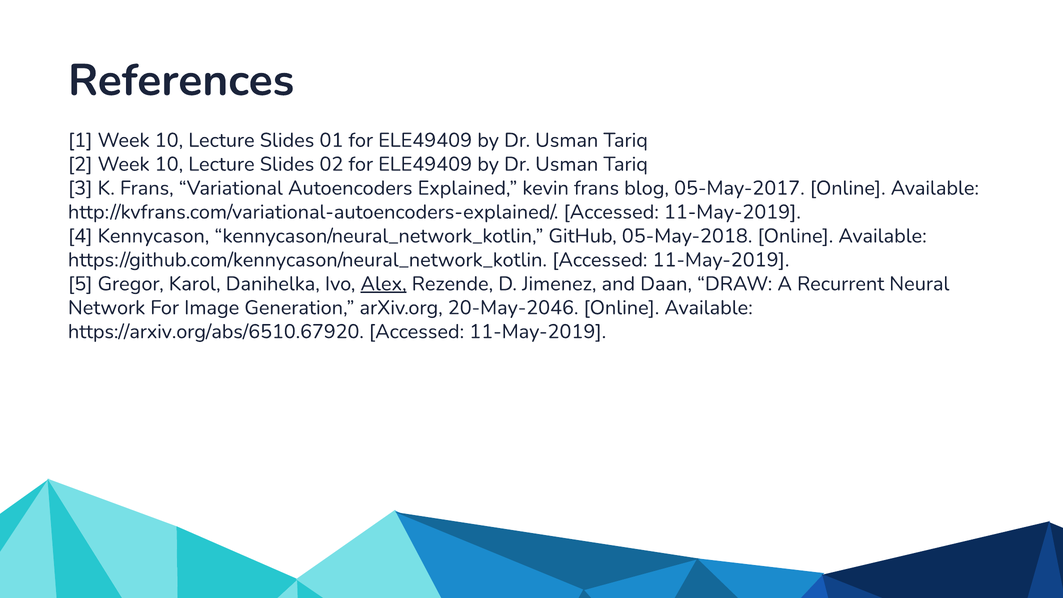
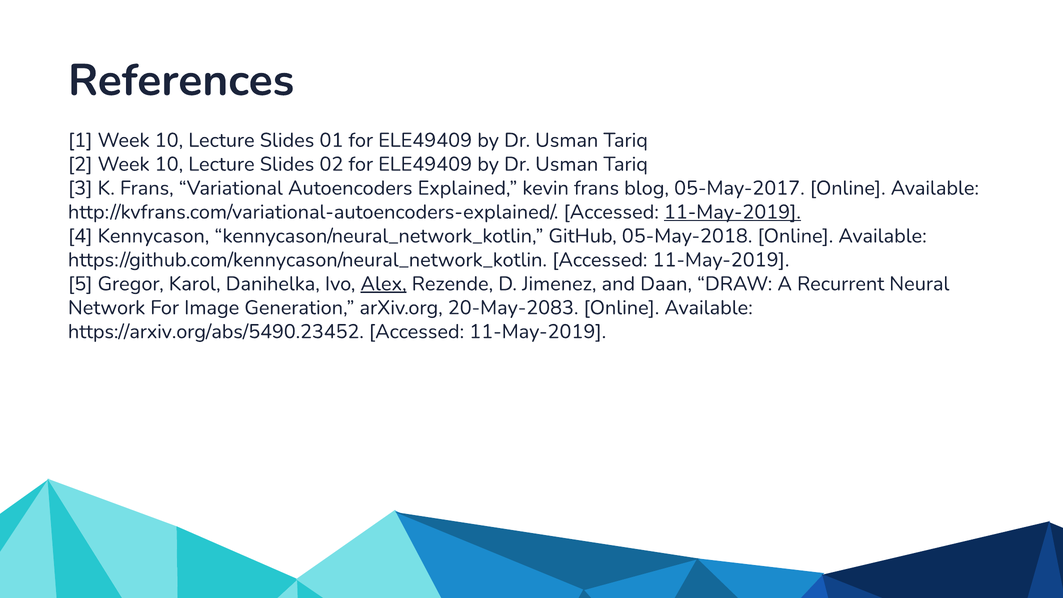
11-May-2019 at (732, 212) underline: none -> present
20-May-2046: 20-May-2046 -> 20-May-2083
https://arxiv.org/abs/6510.67920: https://arxiv.org/abs/6510.67920 -> https://arxiv.org/abs/5490.23452
